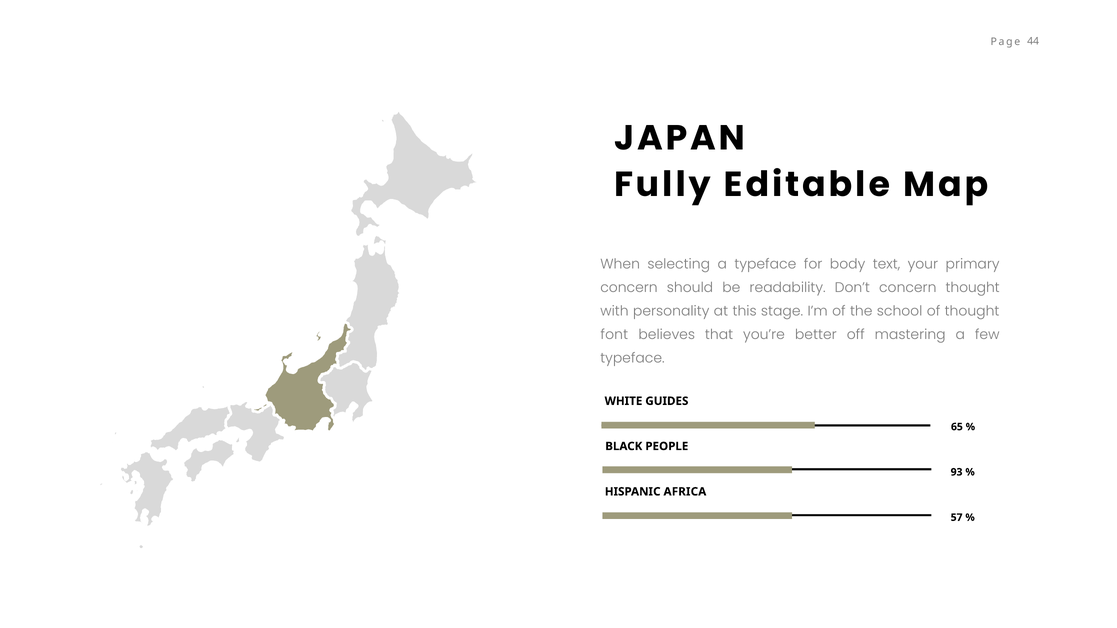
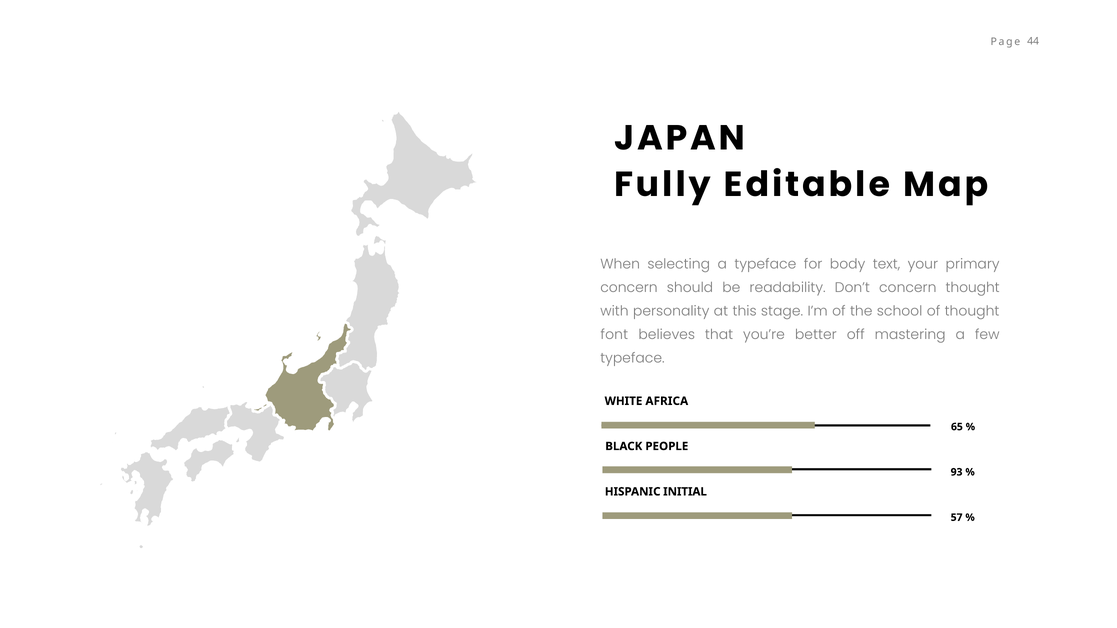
GUIDES: GUIDES -> AFRICA
AFRICA: AFRICA -> INITIAL
